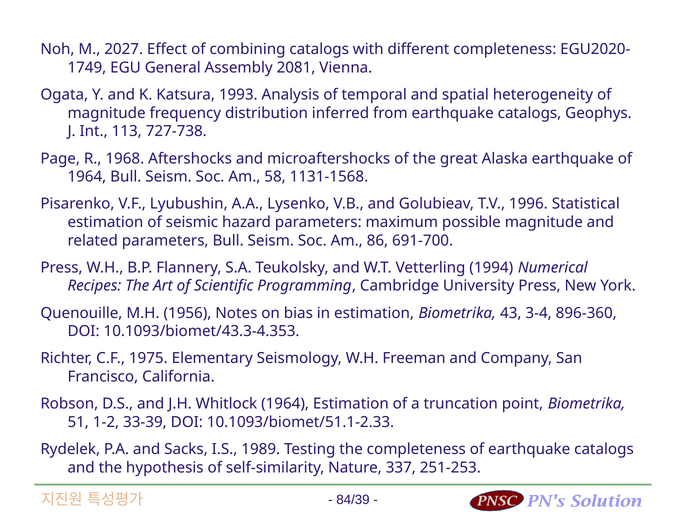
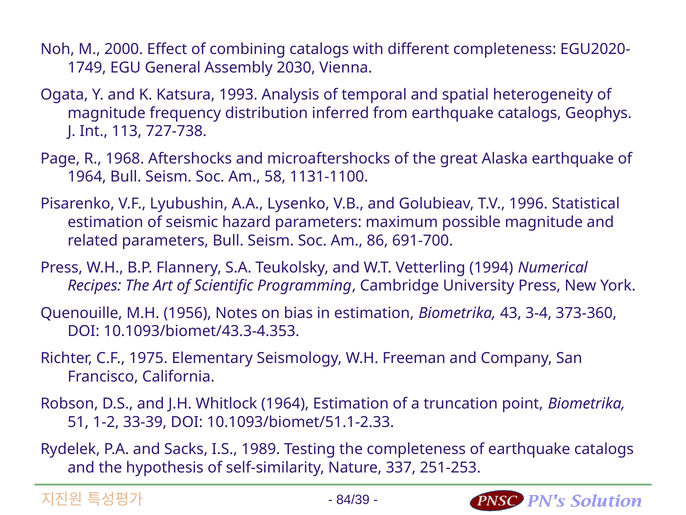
2027: 2027 -> 2000
2081: 2081 -> 2030
1131-1568: 1131-1568 -> 1131-1100
896-360: 896-360 -> 373-360
